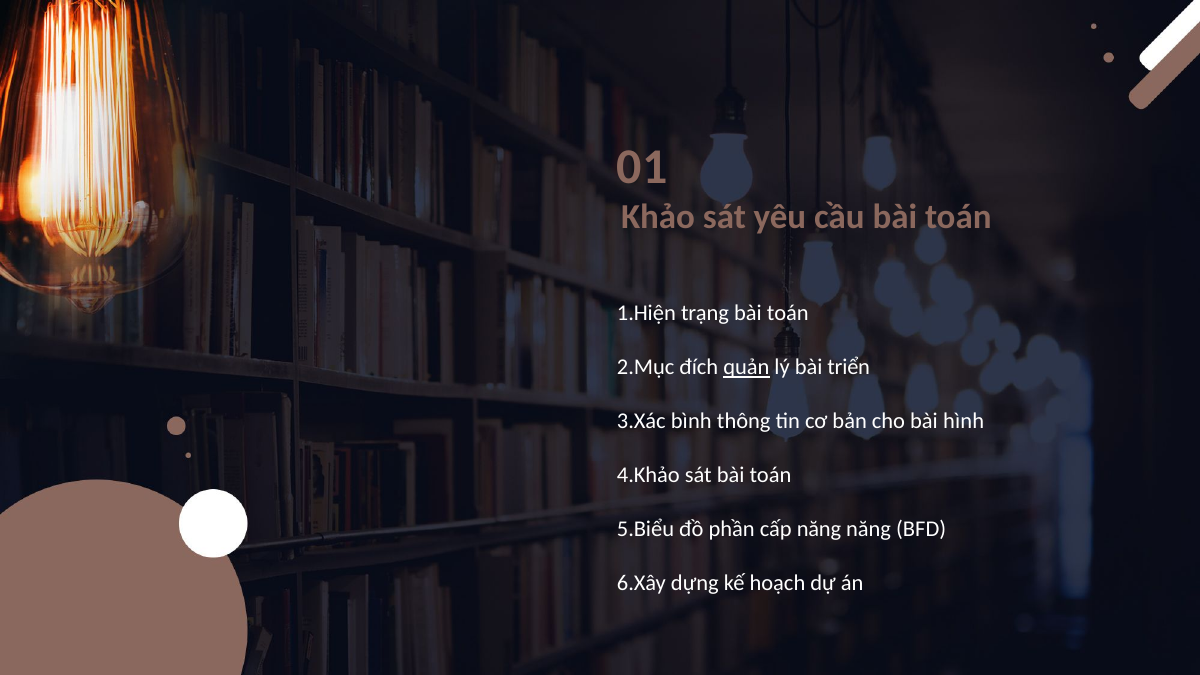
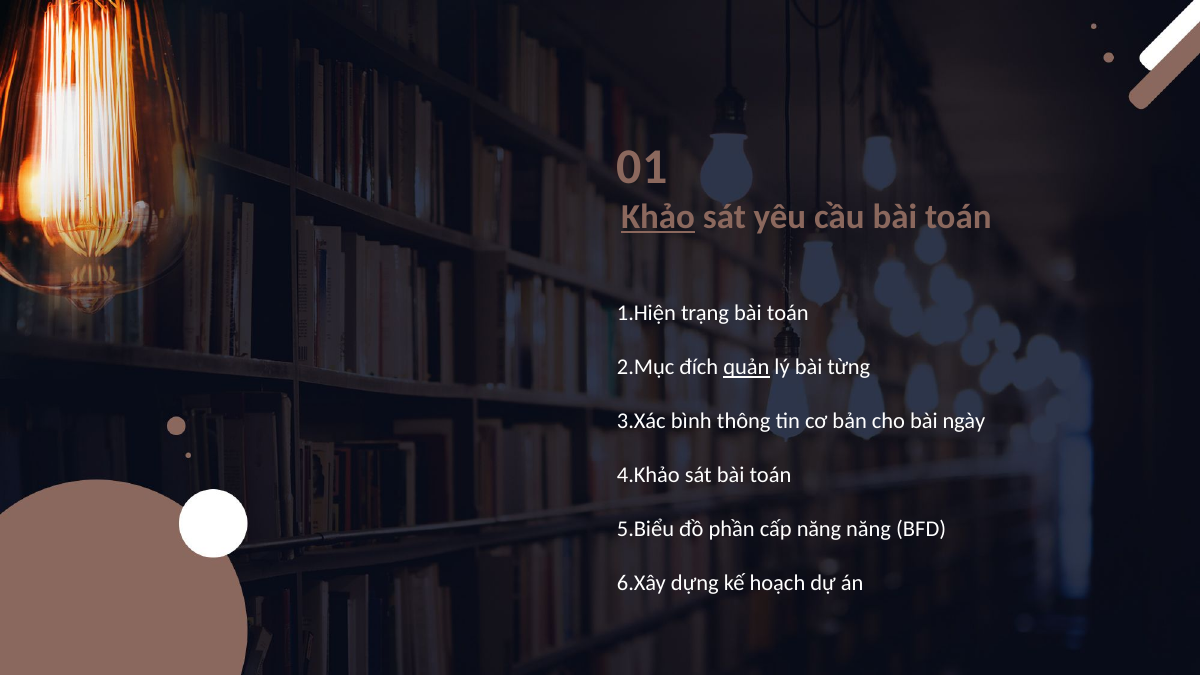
Khảo underline: none -> present
triển: triển -> từng
hình: hình -> ngày
